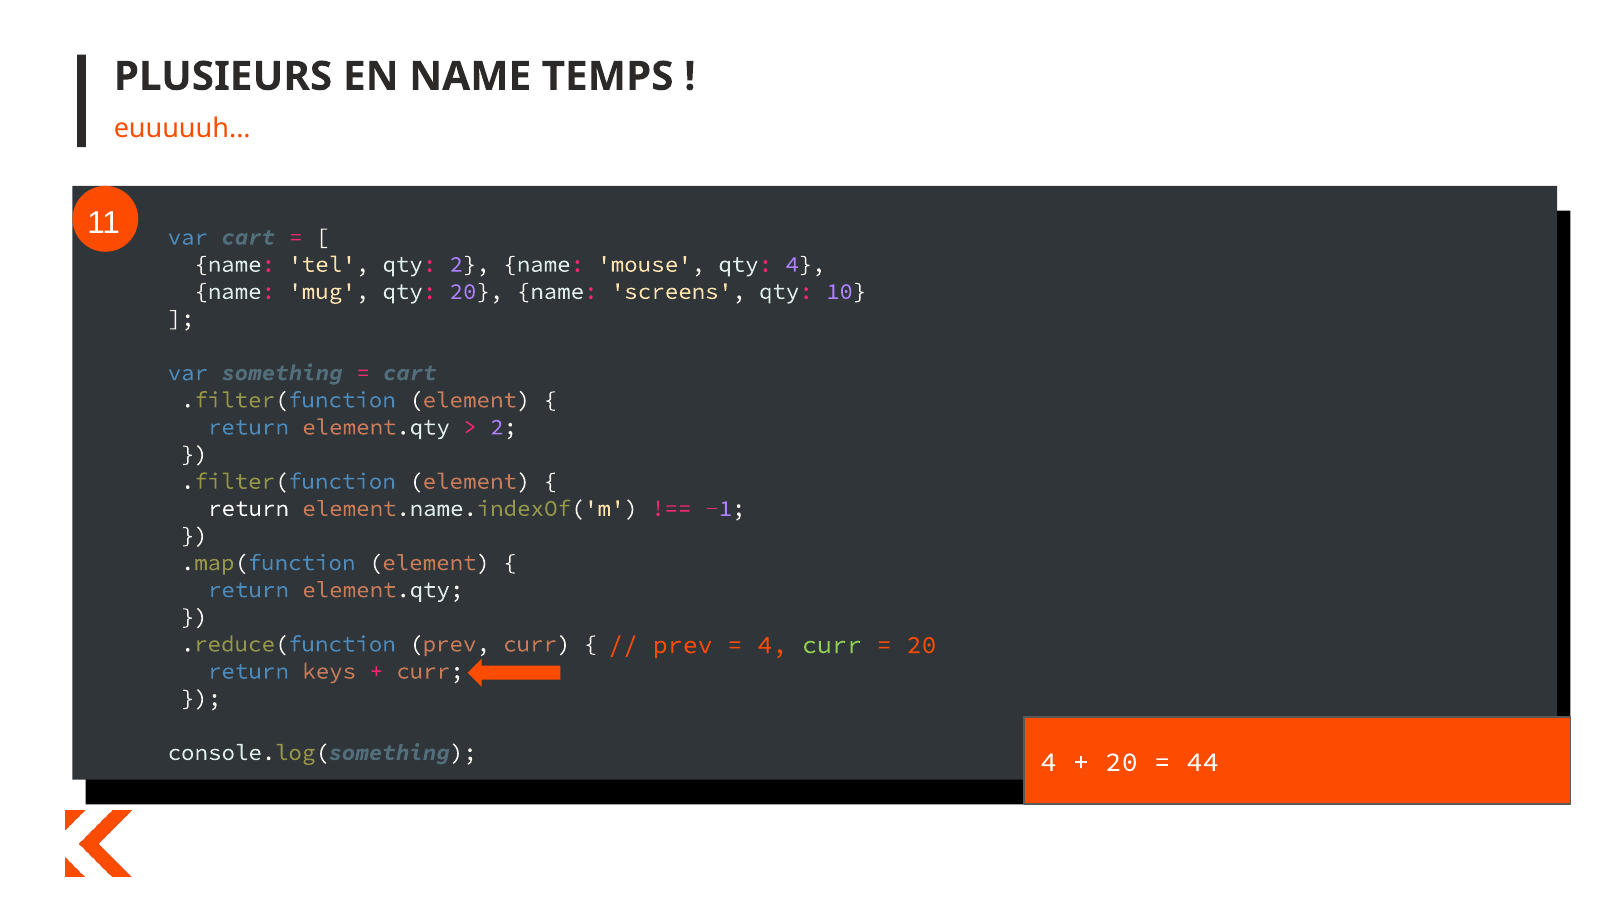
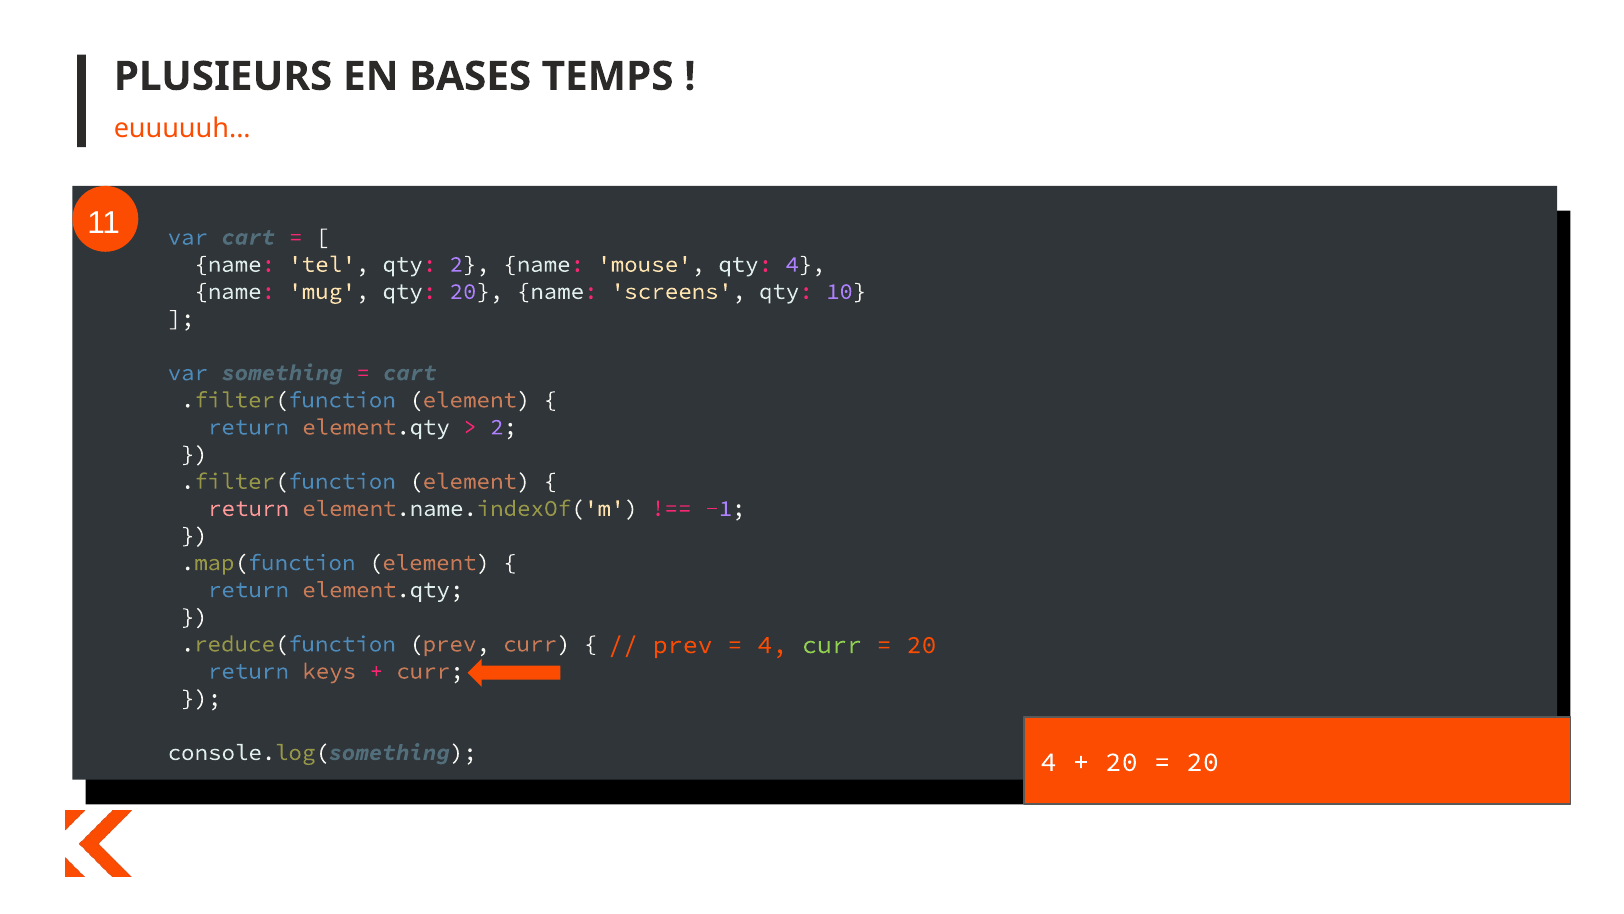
EN NAME: NAME -> BASES
return at (249, 508) colour: white -> pink
44 at (1203, 762): 44 -> 20
